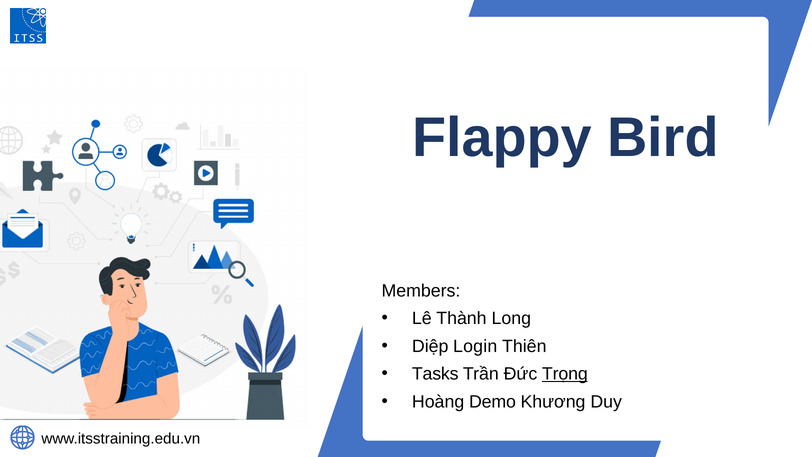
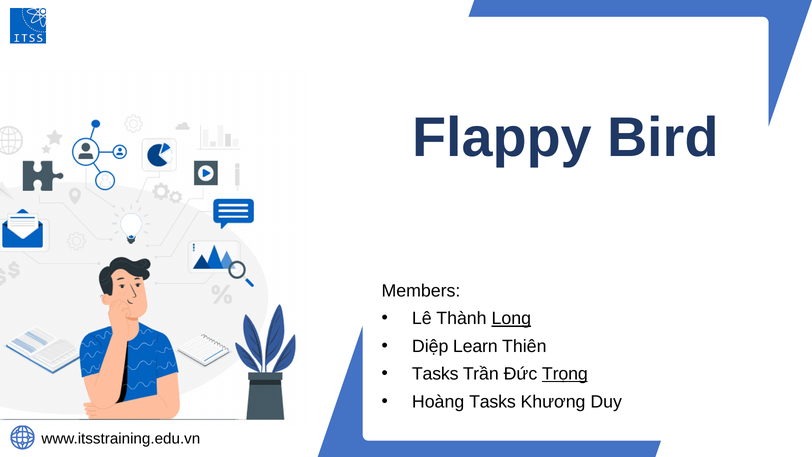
Long underline: none -> present
Login: Login -> Learn
Hoàng Demo: Demo -> Tasks
